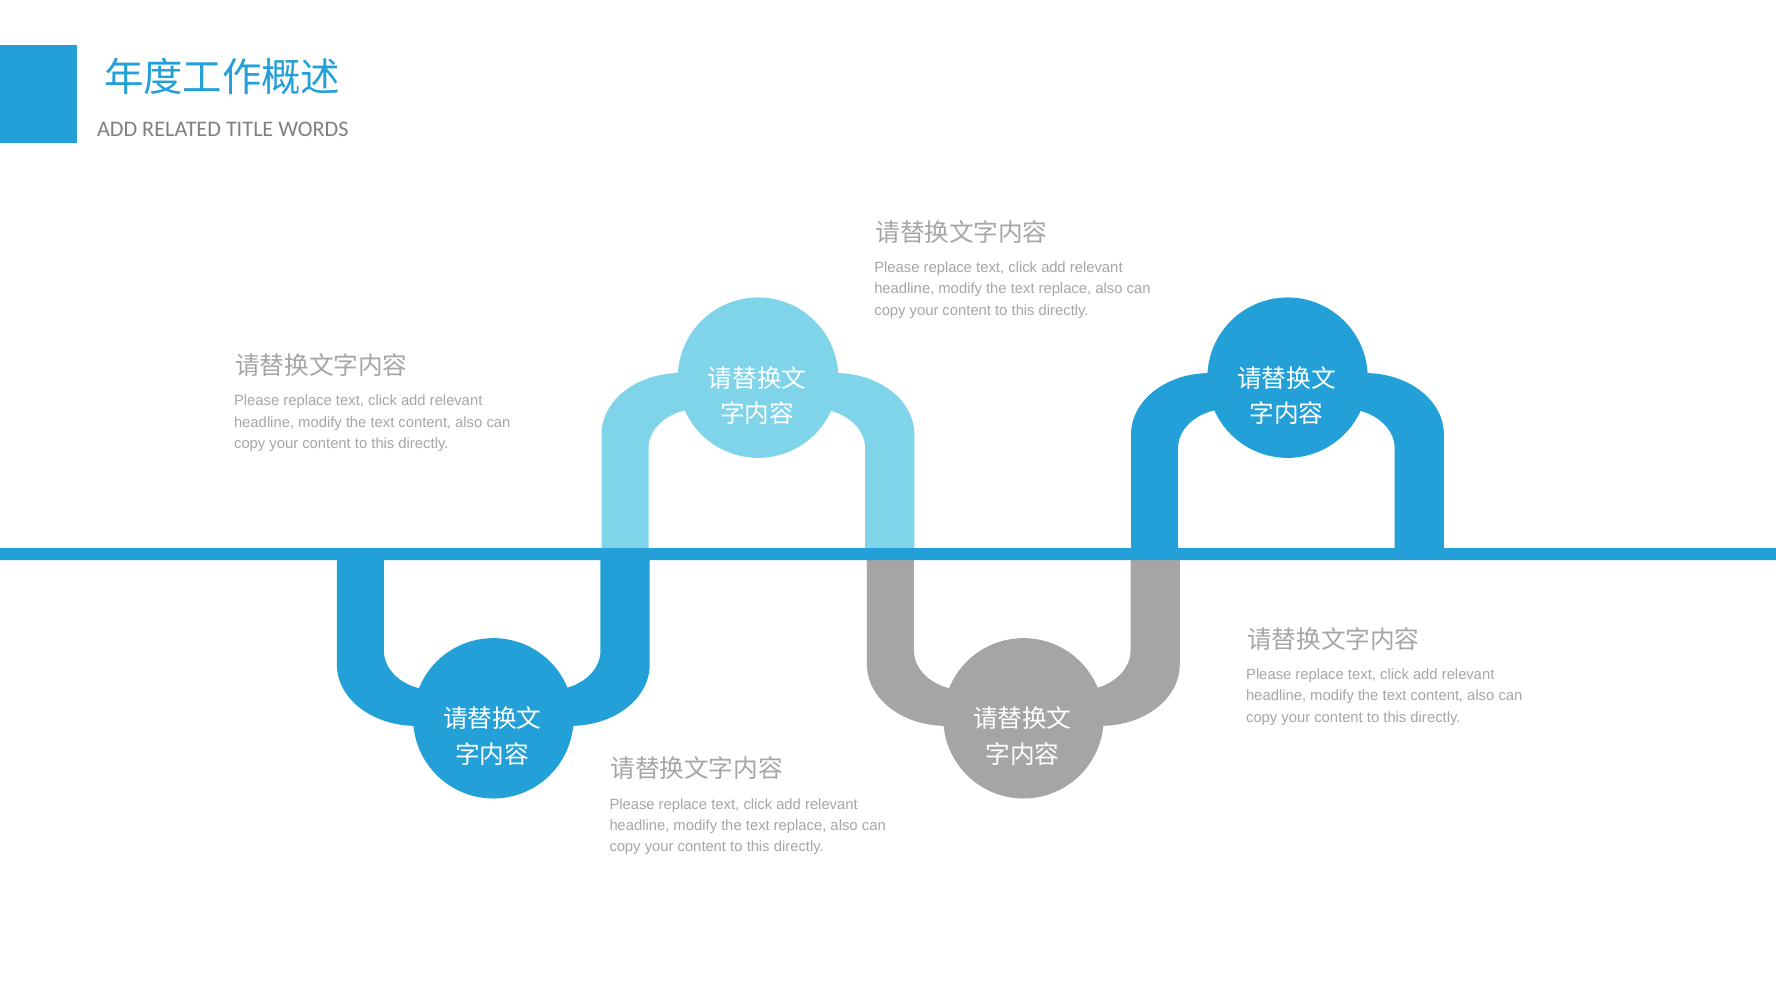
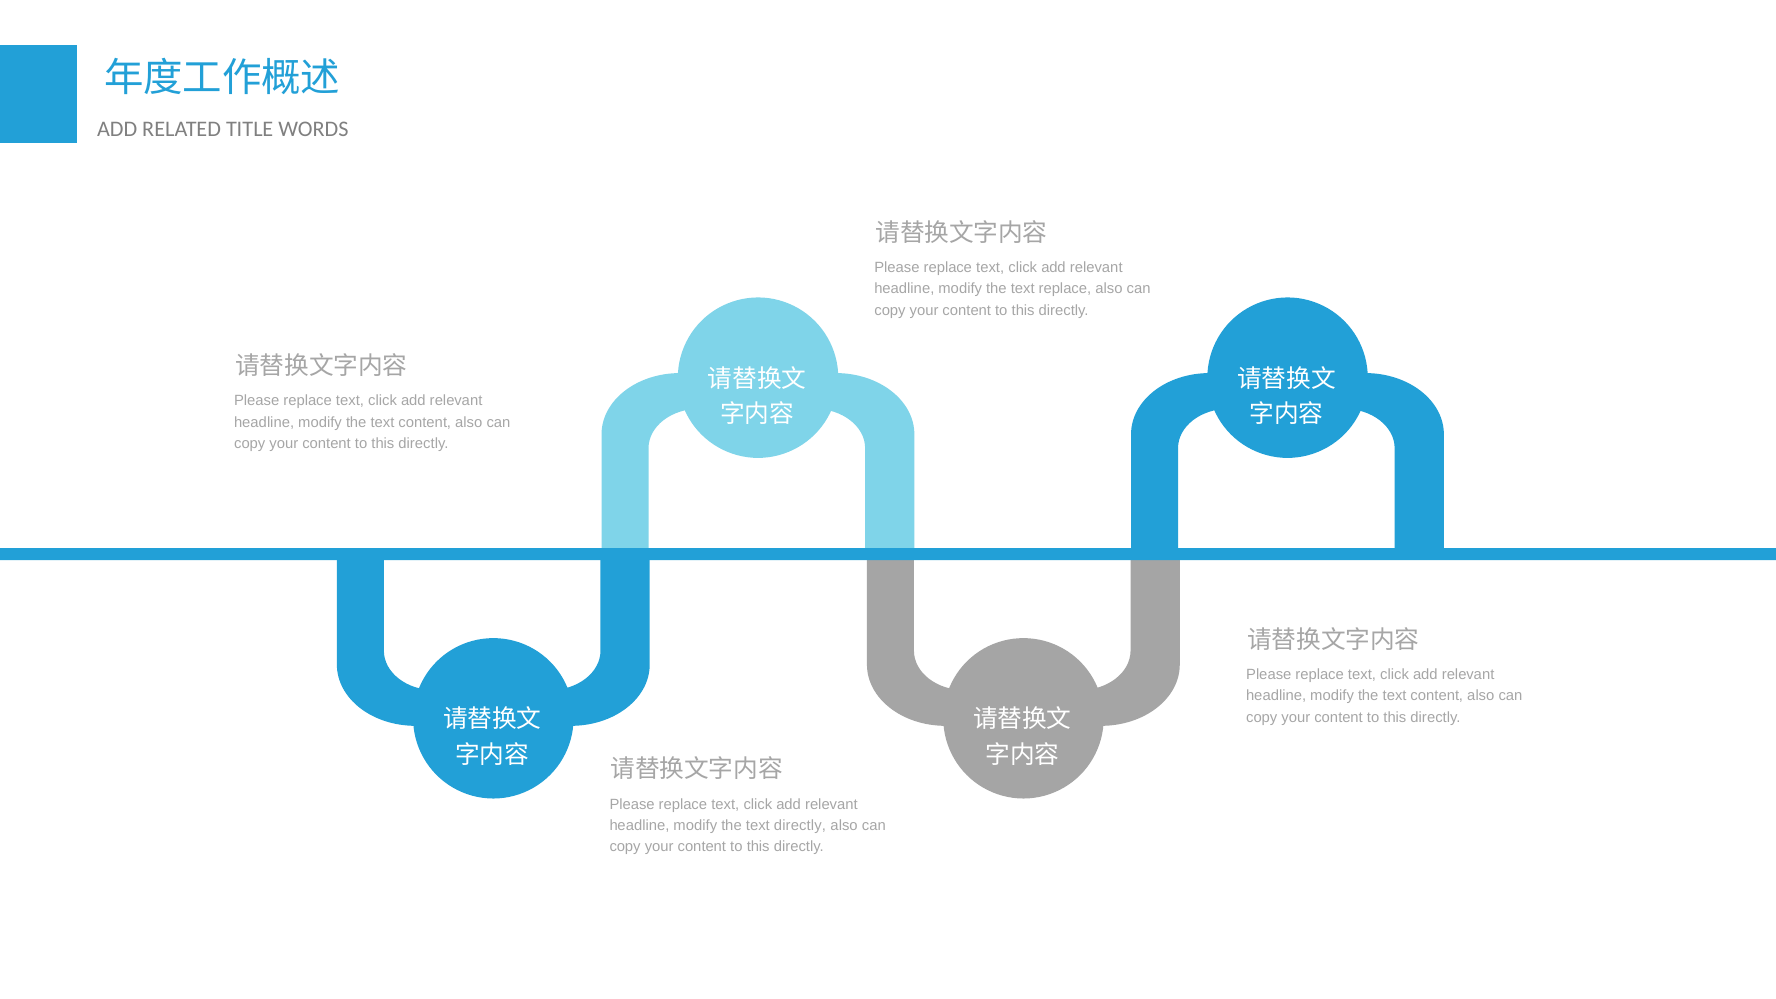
replace at (800, 826): replace -> directly
